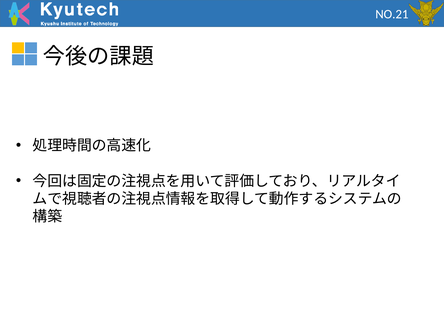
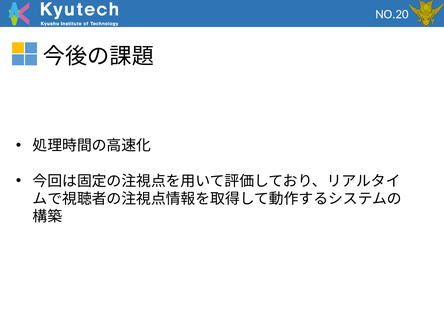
NO.21: NO.21 -> NO.20
